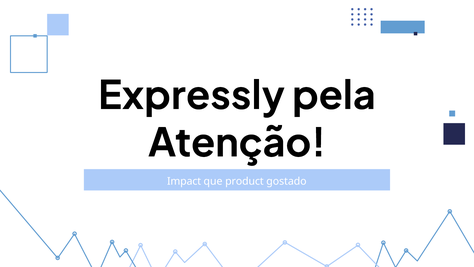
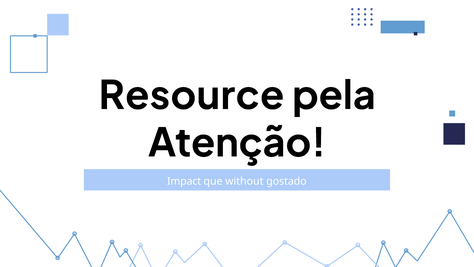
Expressly: Expressly -> Resource
product: product -> without
